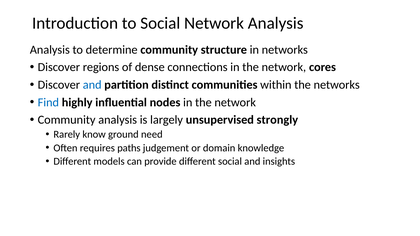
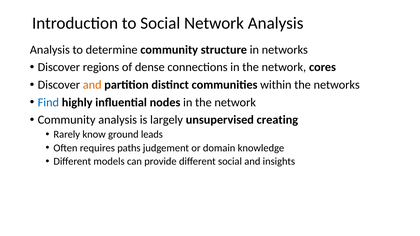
and at (92, 85) colour: blue -> orange
strongly: strongly -> creating
need: need -> leads
